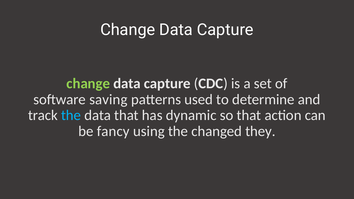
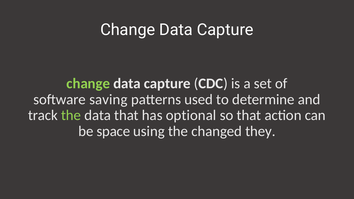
the at (71, 115) colour: light blue -> light green
dynamic: dynamic -> optional
fancy: fancy -> space
